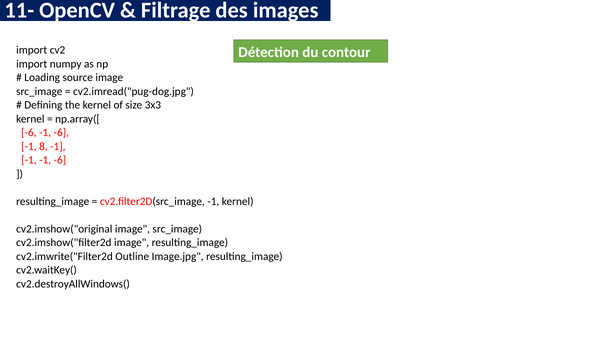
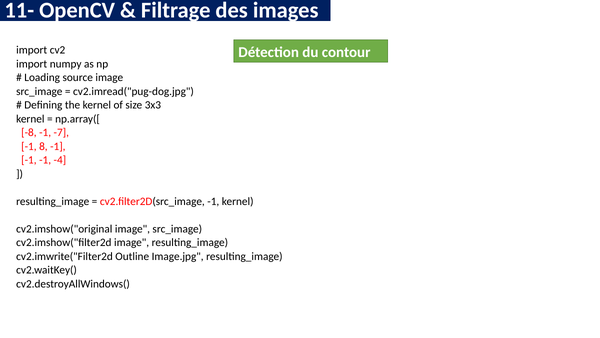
-6 at (29, 132): -6 -> -8
-6 at (61, 132): -6 -> -7
-1 -1 -6: -6 -> -4
